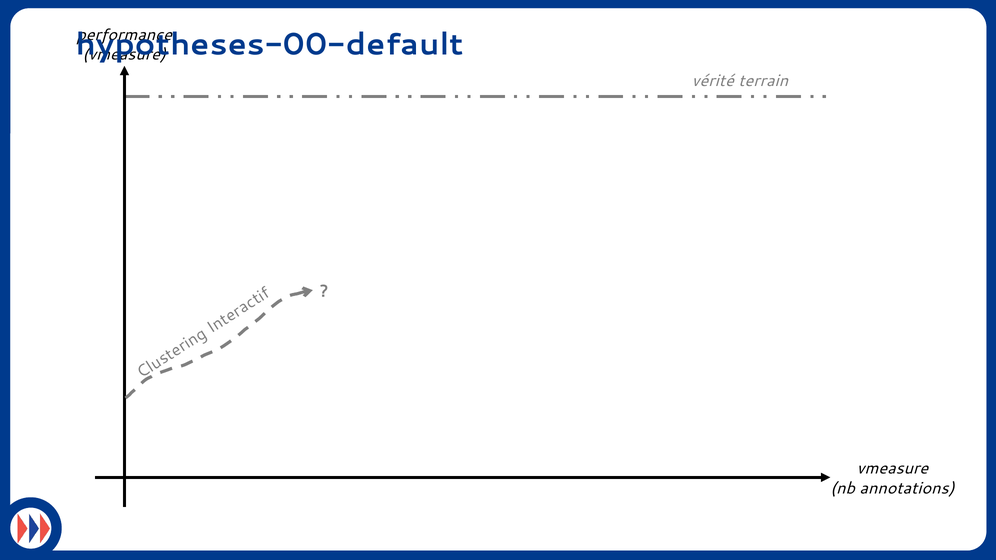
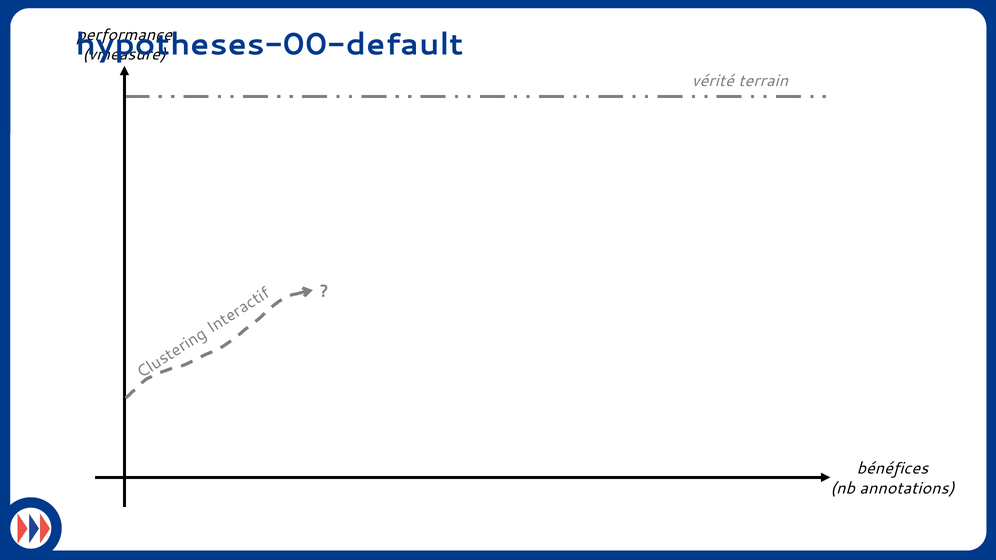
vmeasure at (892, 468): vmeasure -> bénéfices
